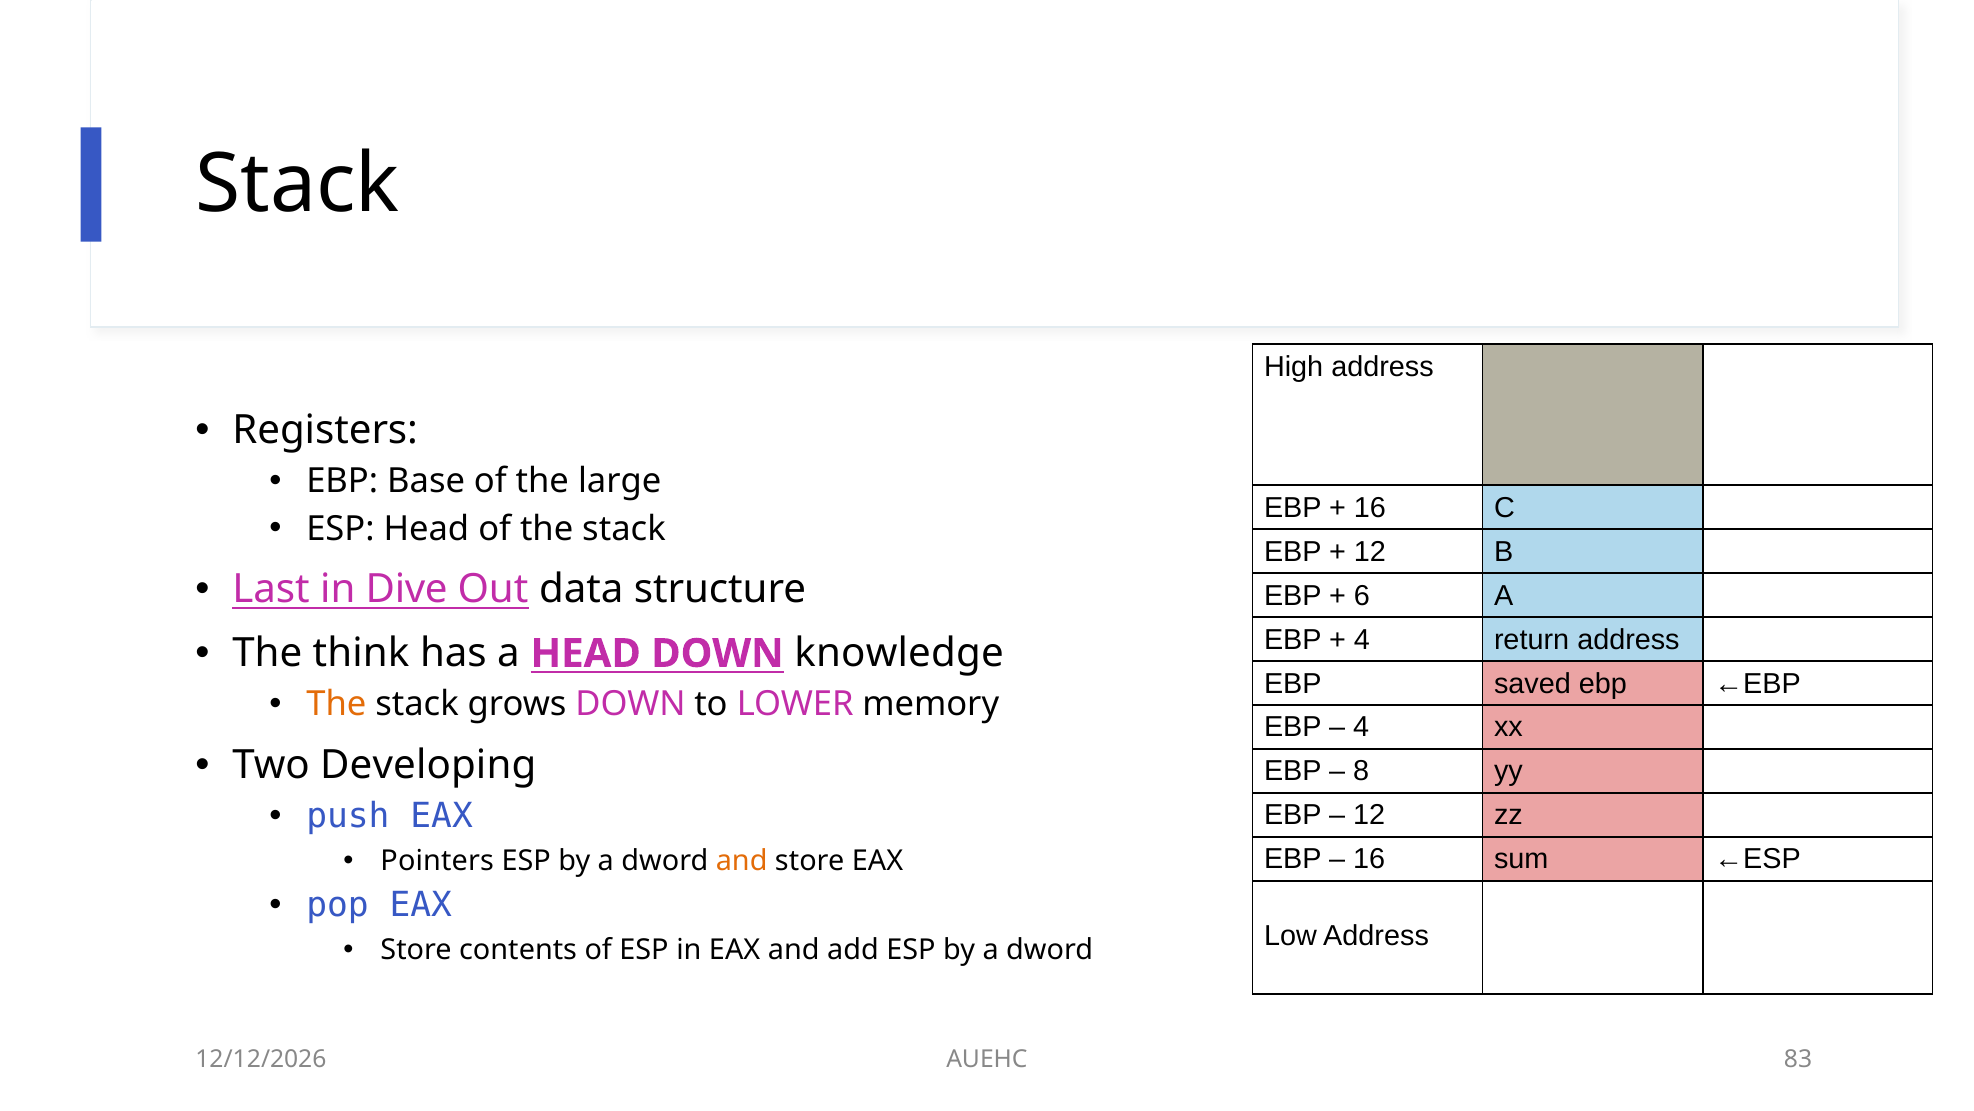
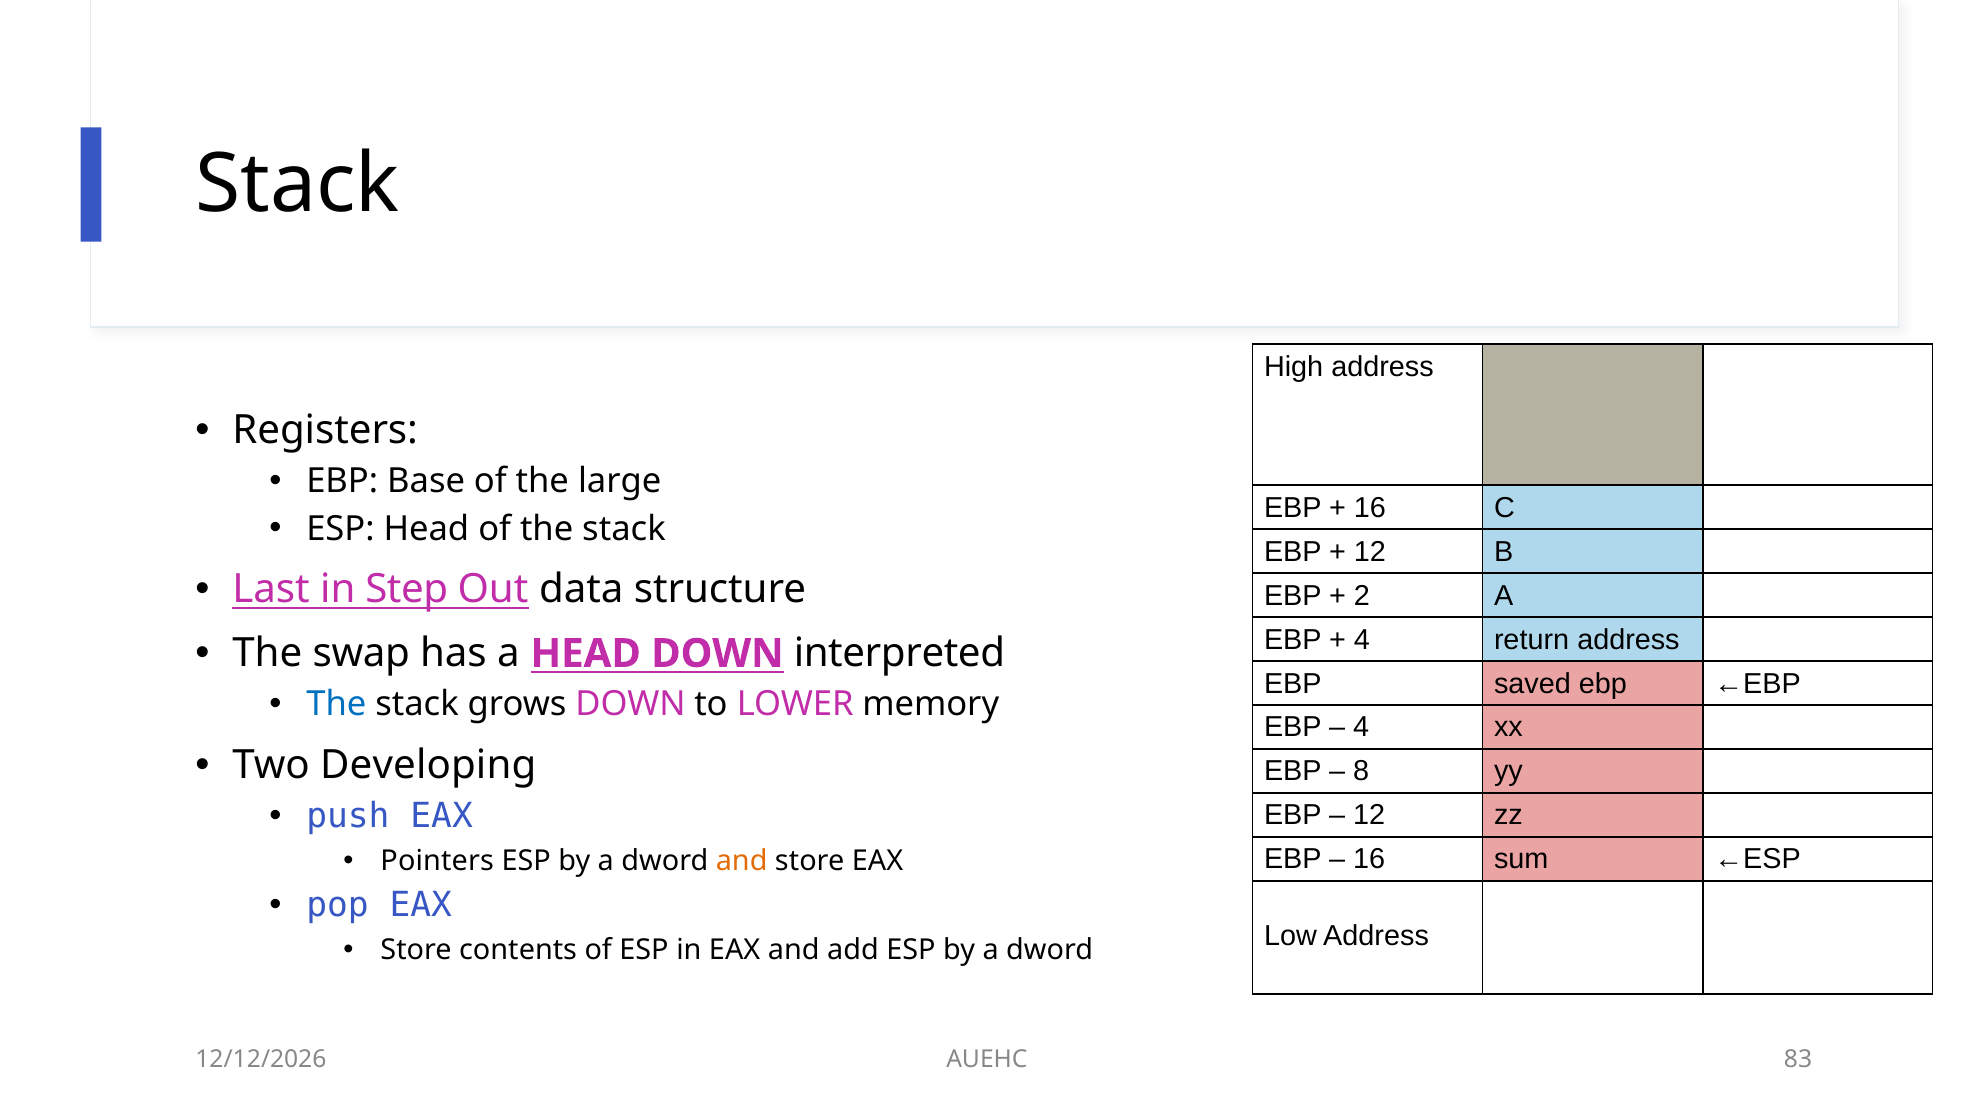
Dive: Dive -> Step
6: 6 -> 2
think: think -> swap
knowledge: knowledge -> interpreted
The at (336, 704) colour: orange -> blue
